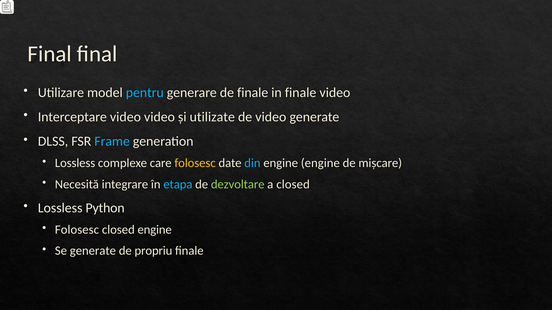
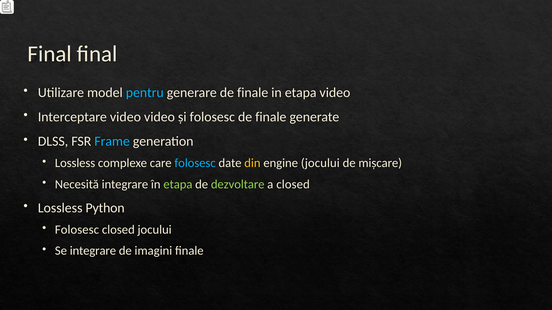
in finale: finale -> etapa
și utilizate: utilizate -> folosesc
video at (271, 117): video -> finale
folosesc at (195, 163) colour: yellow -> light blue
din colour: light blue -> yellow
engine engine: engine -> jocului
etapa at (178, 185) colour: light blue -> light green
closed engine: engine -> jocului
Se generate: generate -> integrare
propriu: propriu -> imagini
